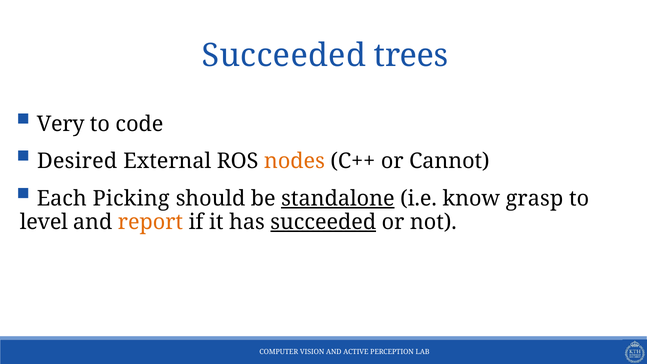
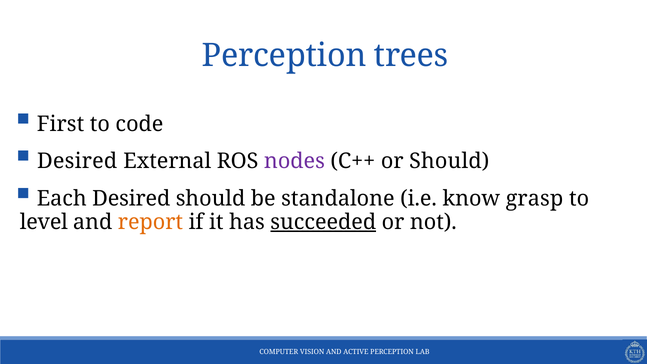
Succeeded at (284, 56): Succeeded -> Perception
Very: Very -> First
nodes colour: orange -> purple
or Cannot: Cannot -> Should
Each Picking: Picking -> Desired
standalone underline: present -> none
